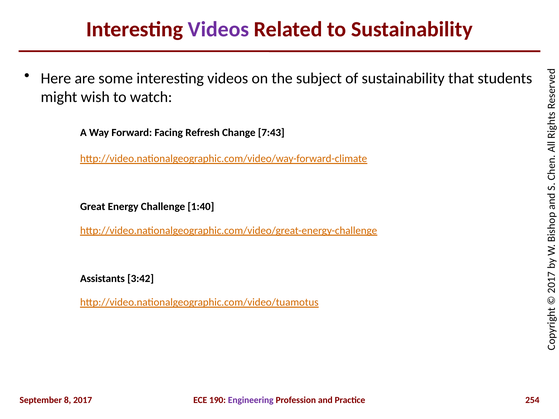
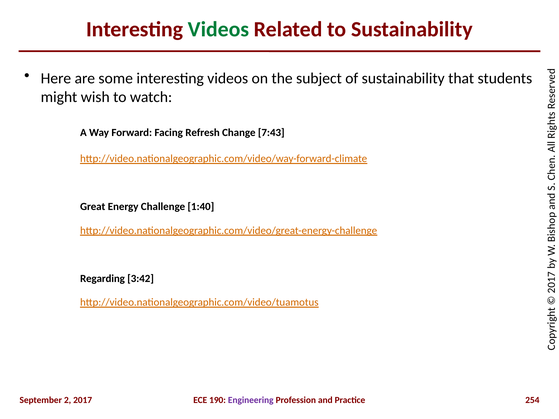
Videos at (218, 29) colour: purple -> green
Assistants: Assistants -> Regarding
September 8: 8 -> 2
